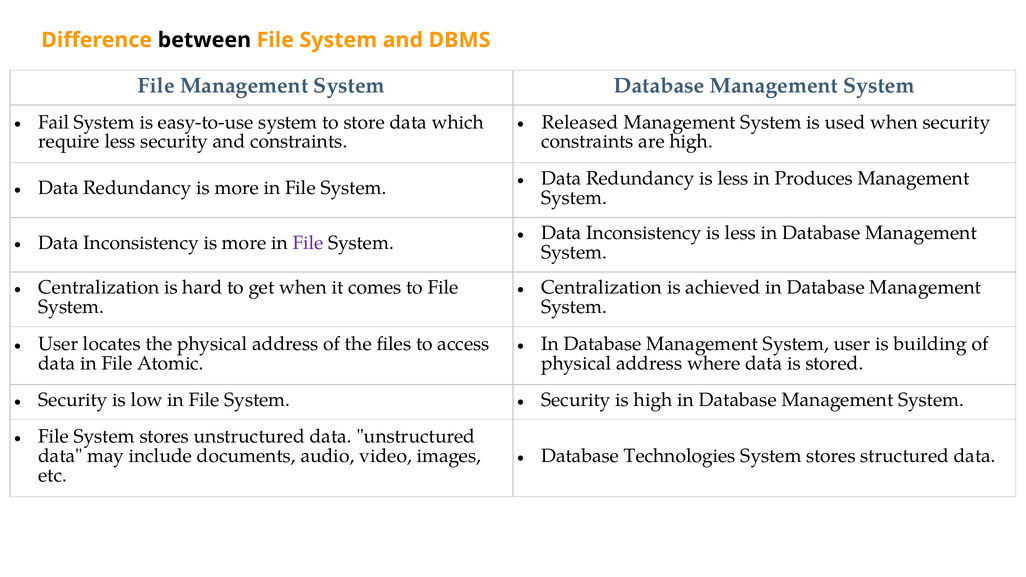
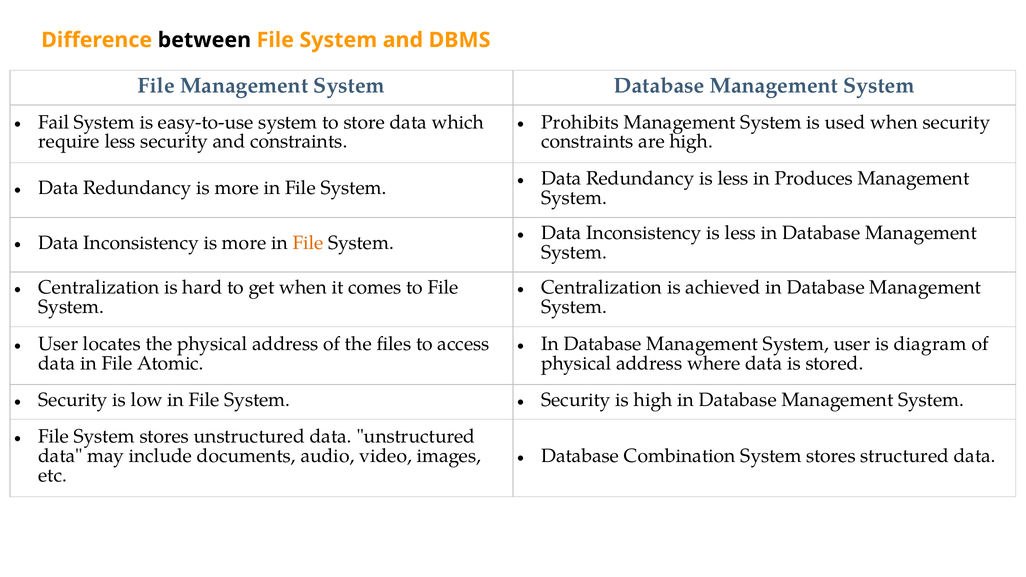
Released: Released -> Prohibits
File at (308, 243) colour: purple -> orange
building: building -> diagram
Technologies: Technologies -> Combination
